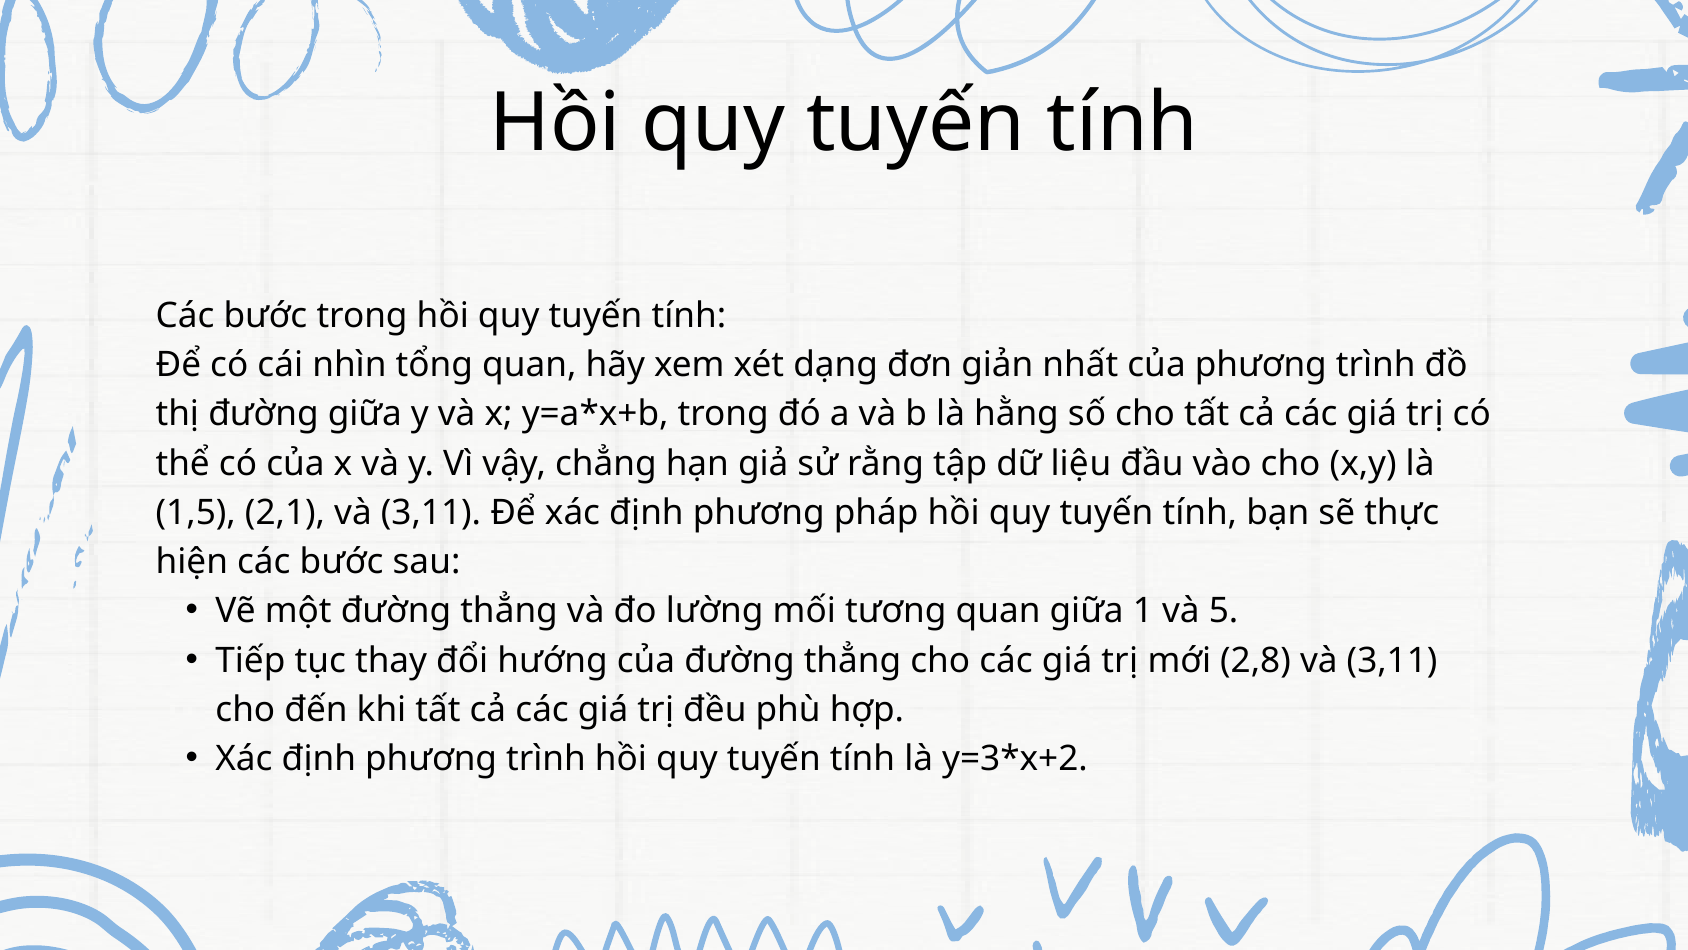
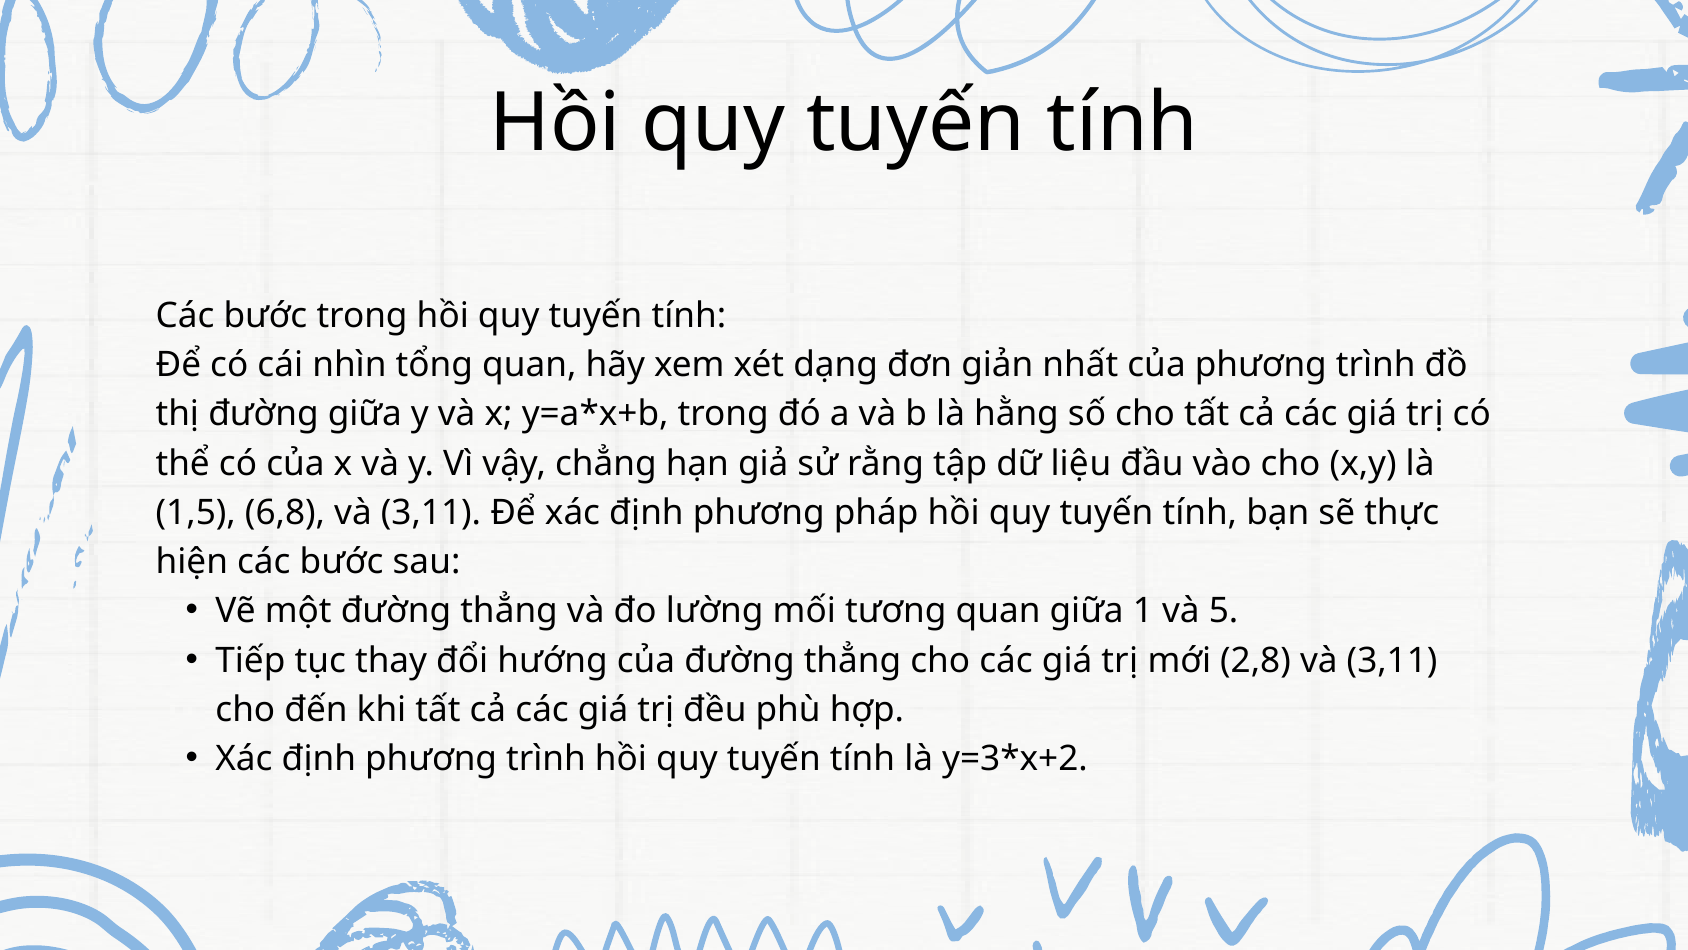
2,1: 2,1 -> 6,8
